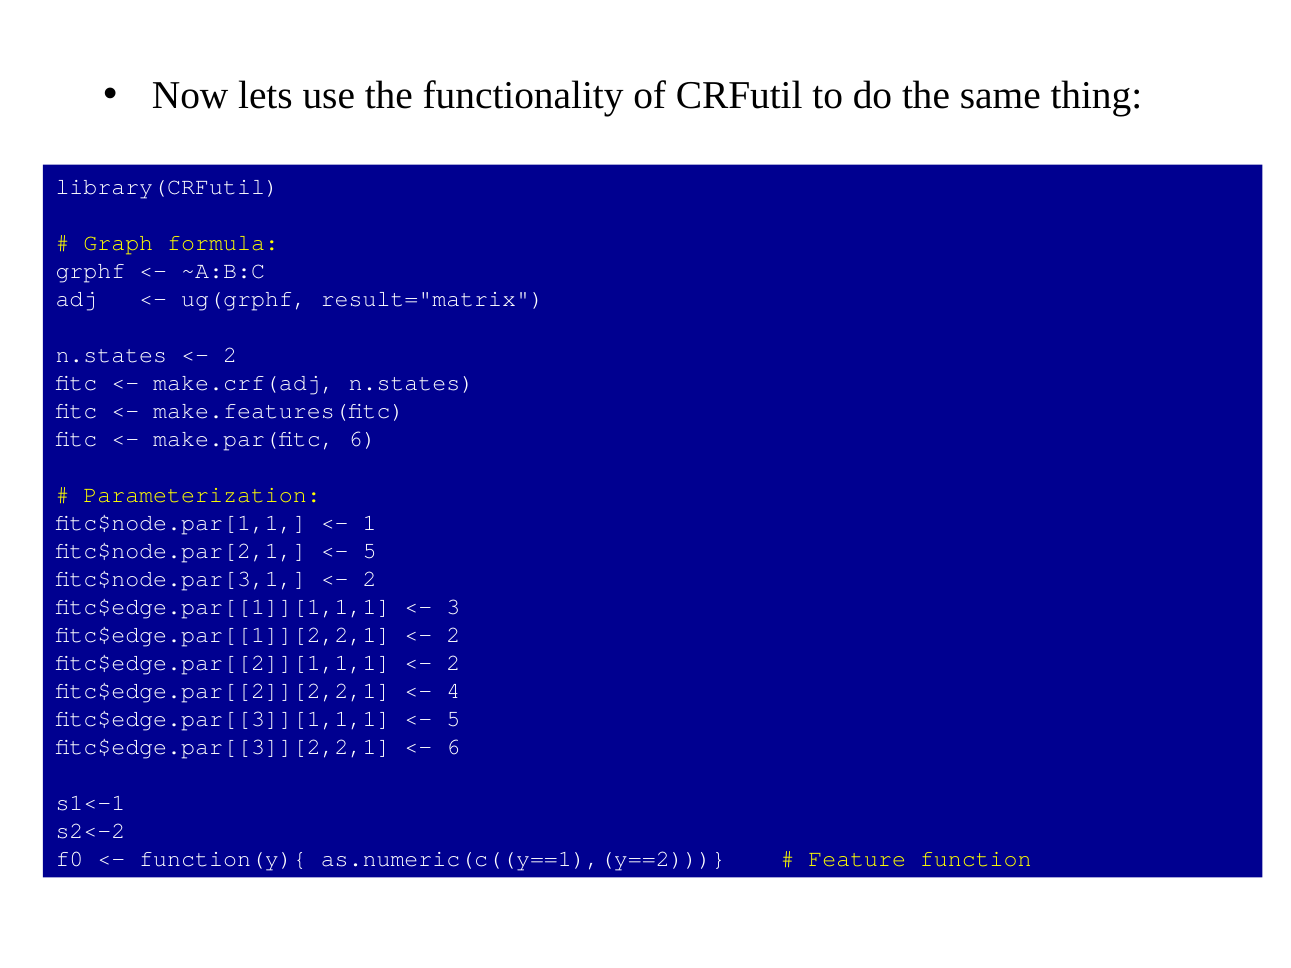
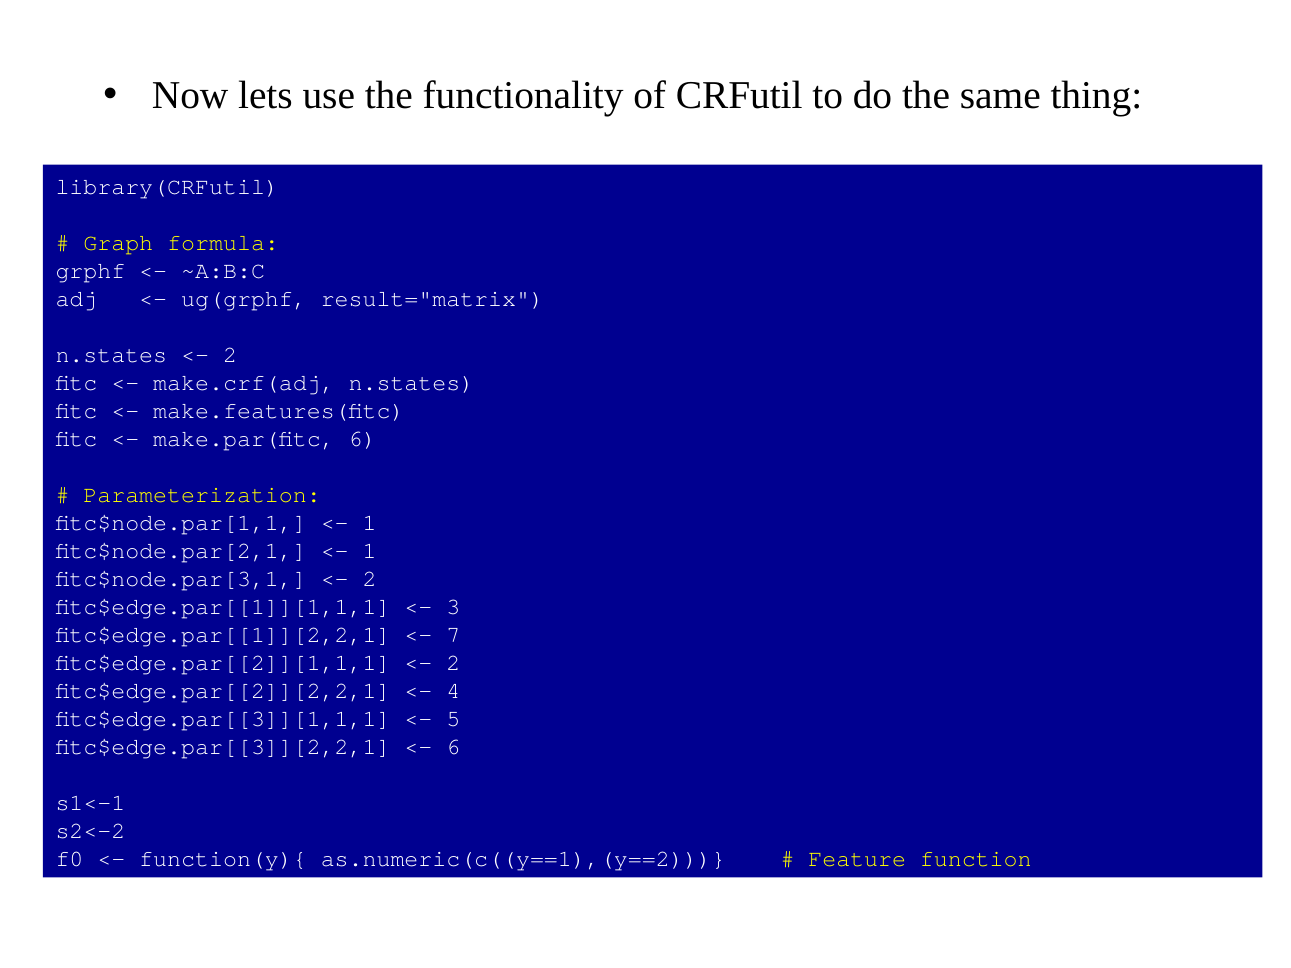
5 at (370, 551): 5 -> 1
2 at (453, 635): 2 -> 7
